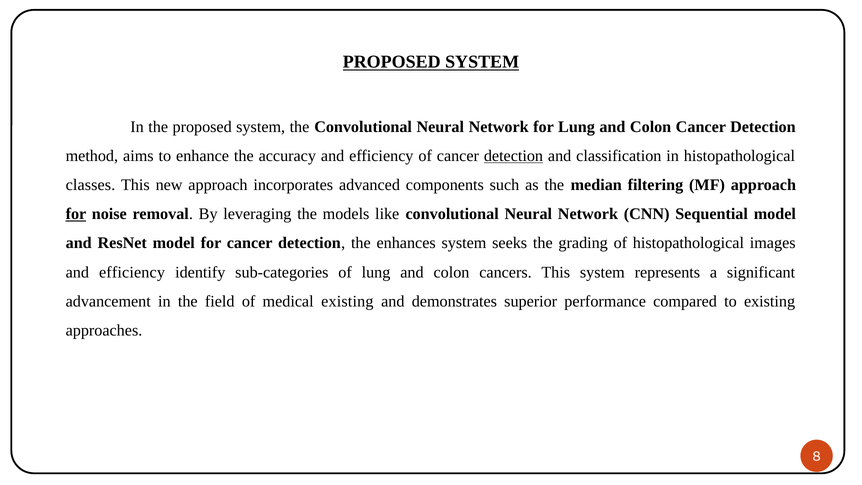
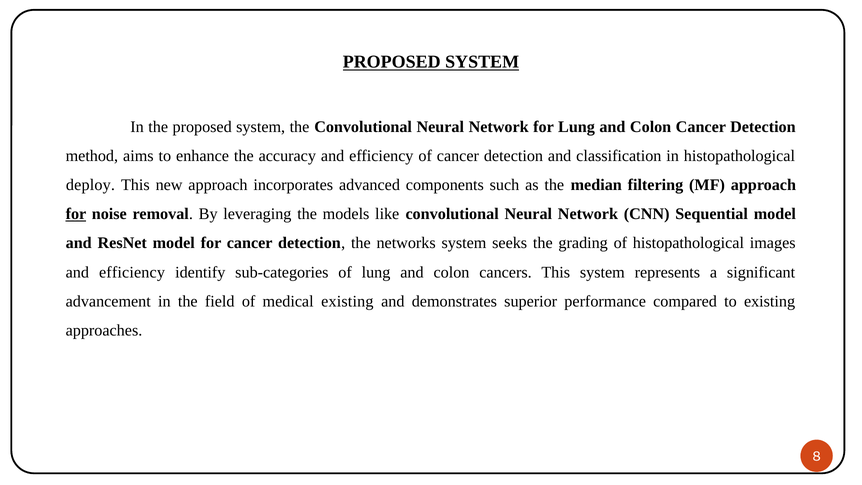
detection at (513, 156) underline: present -> none
classes: classes -> deploy
enhances: enhances -> networks
